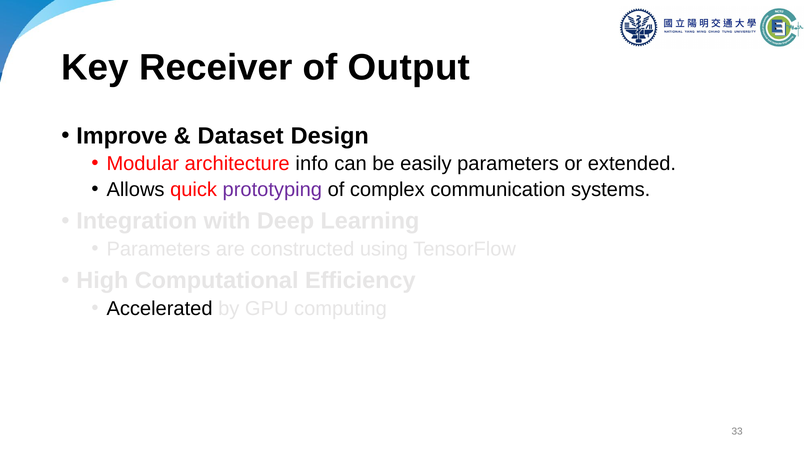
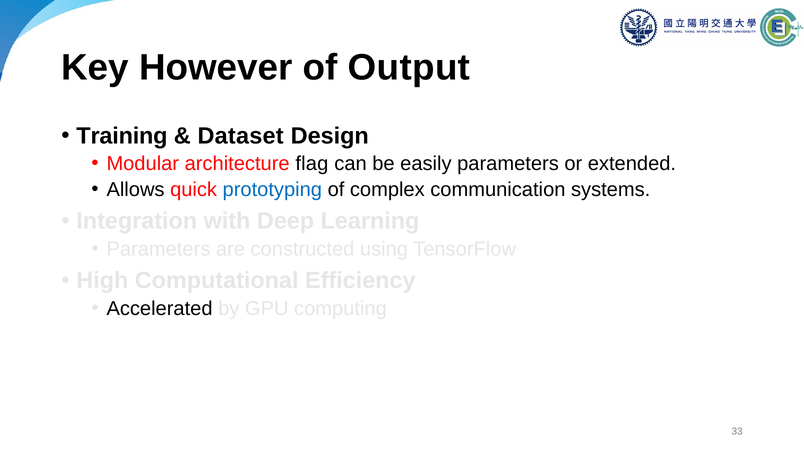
Receiver: Receiver -> However
Improve: Improve -> Training
info: info -> flag
prototyping colour: purple -> blue
